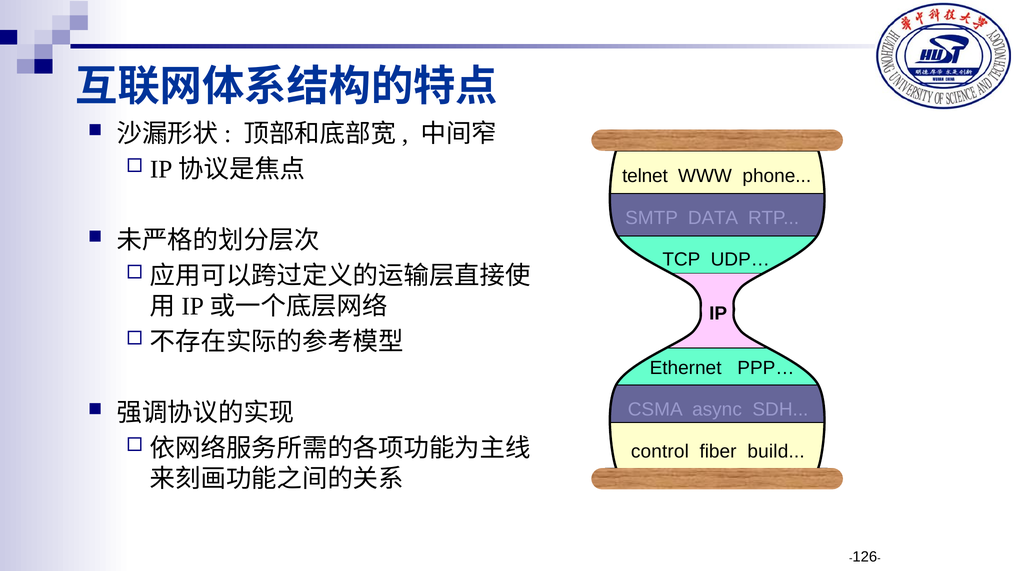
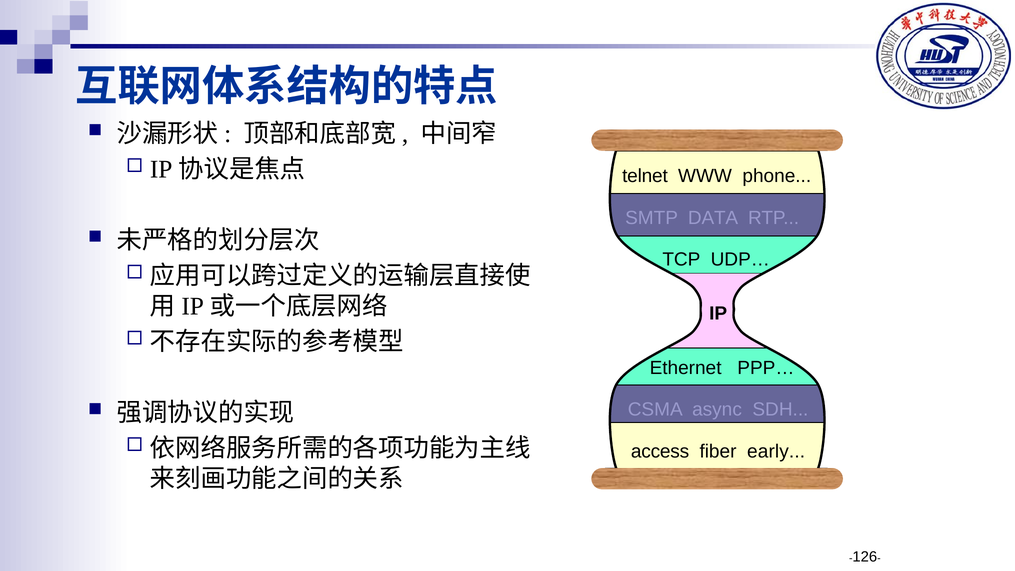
control: control -> access
build: build -> early
